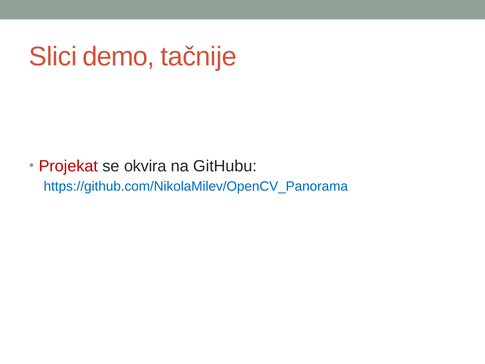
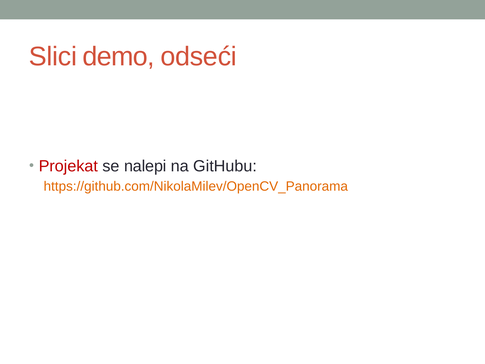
tačnije: tačnije -> odseći
okvira: okvira -> nalepi
https://github.com/NikolaMilev/OpenCV_Panorama colour: blue -> orange
